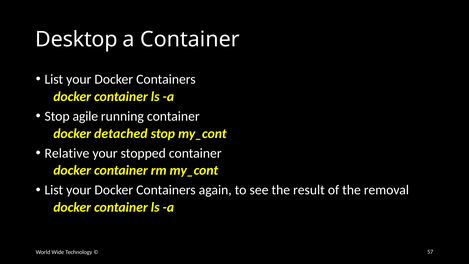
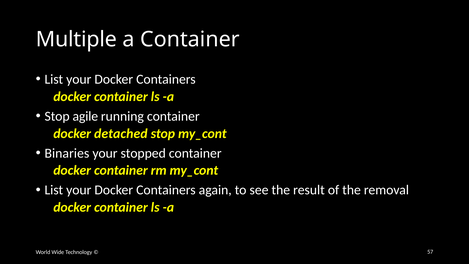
Desktop: Desktop -> Multiple
Relative: Relative -> Binaries
